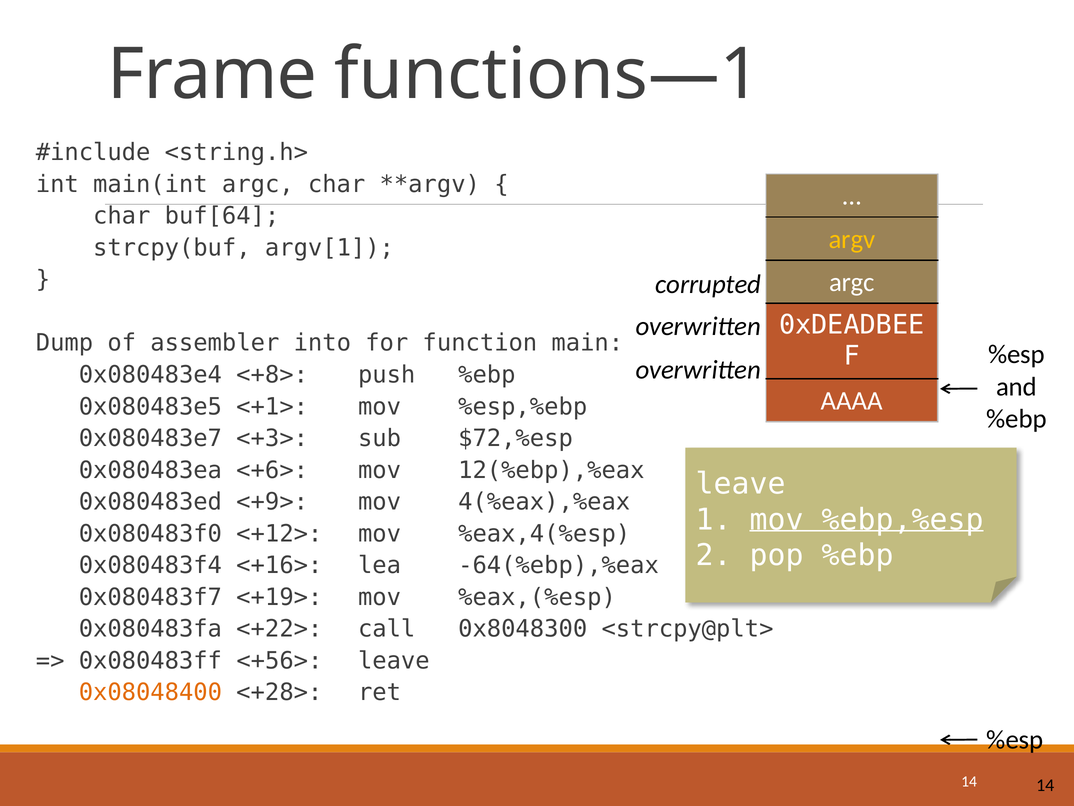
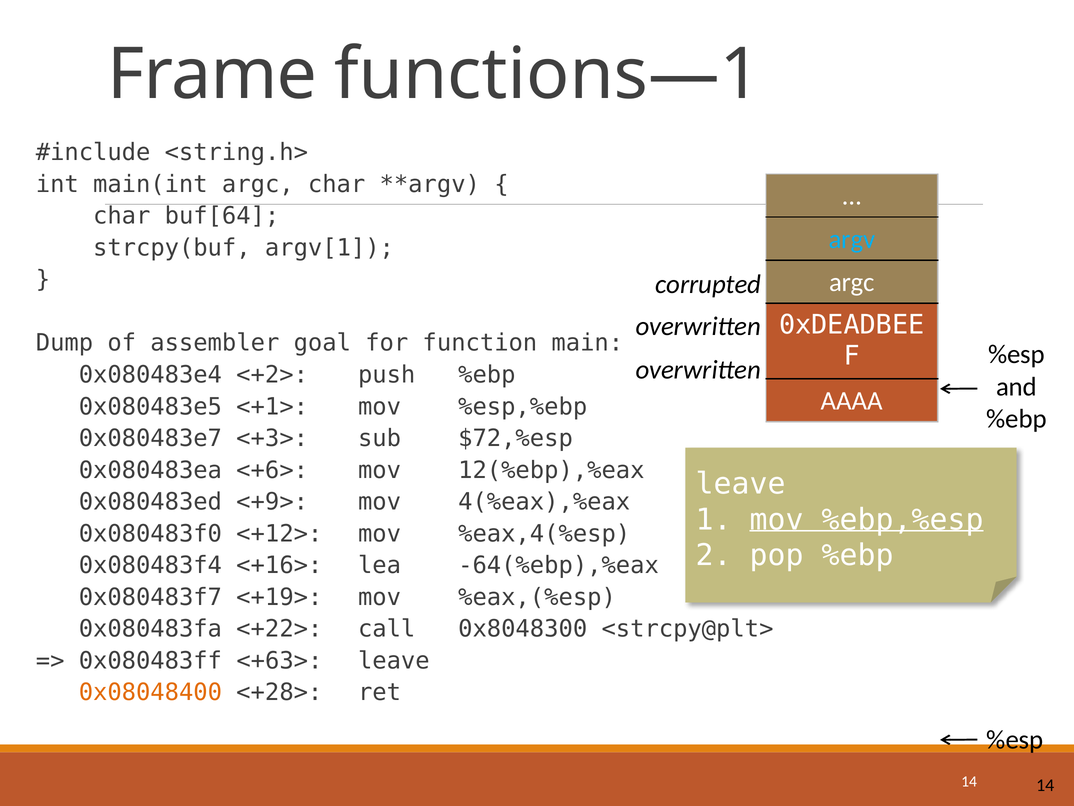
argv colour: yellow -> light blue
into: into -> goal
<+8>: <+8> -> <+2>
<+56>: <+56> -> <+63>
